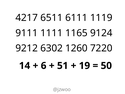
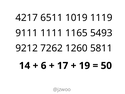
6111: 6111 -> 1019
9124: 9124 -> 5493
6302: 6302 -> 7262
7220: 7220 -> 5811
51: 51 -> 17
